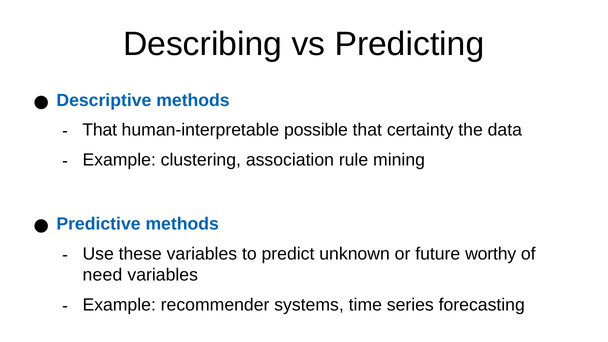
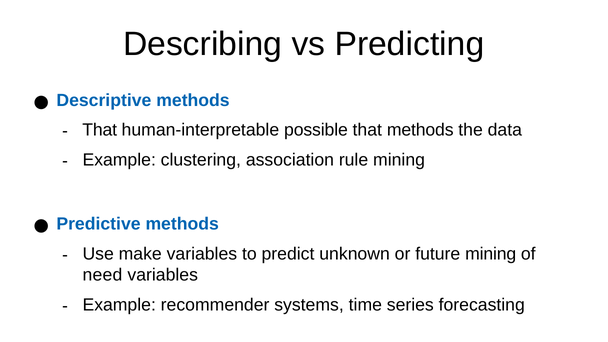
that certainty: certainty -> methods
these: these -> make
future worthy: worthy -> mining
